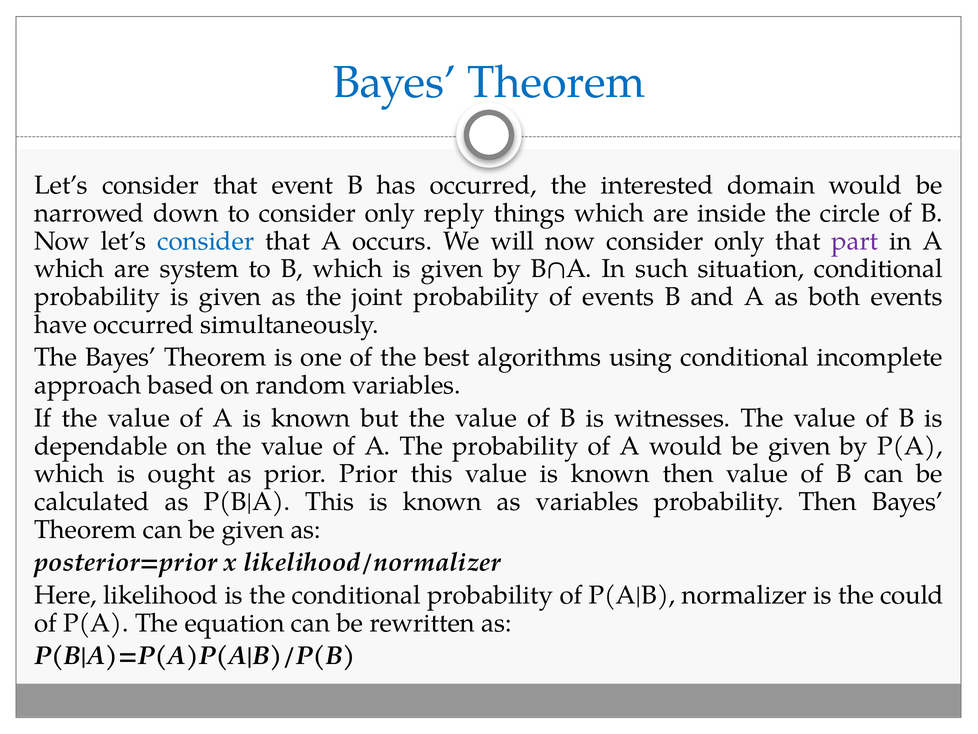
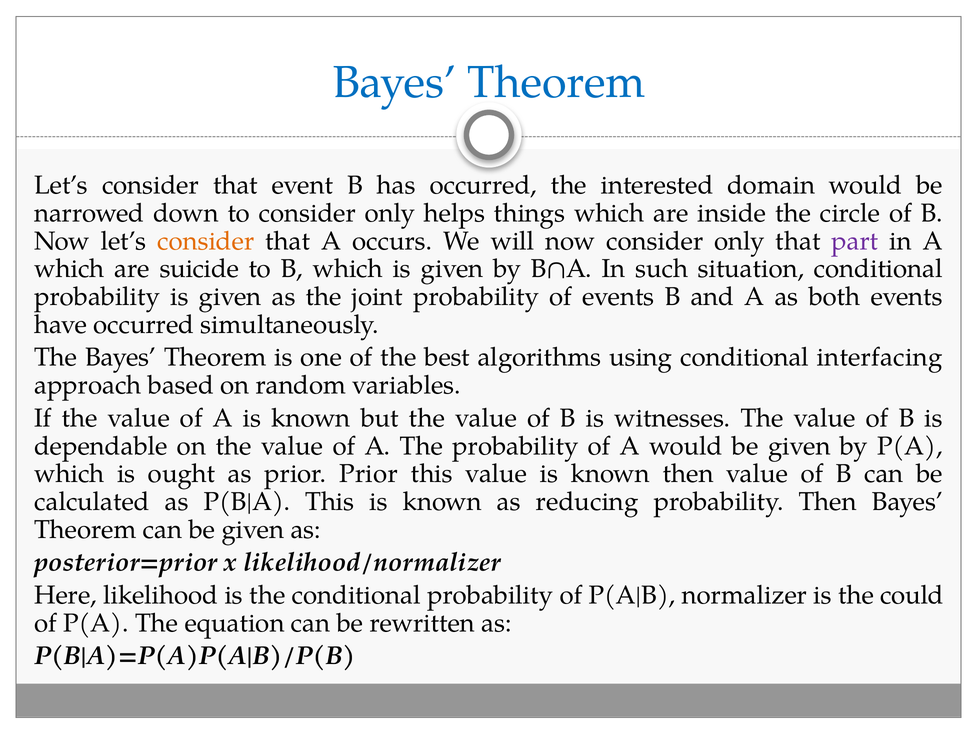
reply: reply -> helps
consider at (206, 241) colour: blue -> orange
system: system -> suicide
incomplete: incomplete -> interfacing
as variables: variables -> reducing
